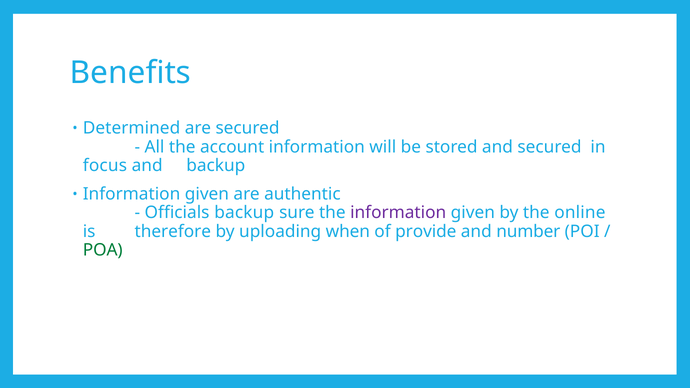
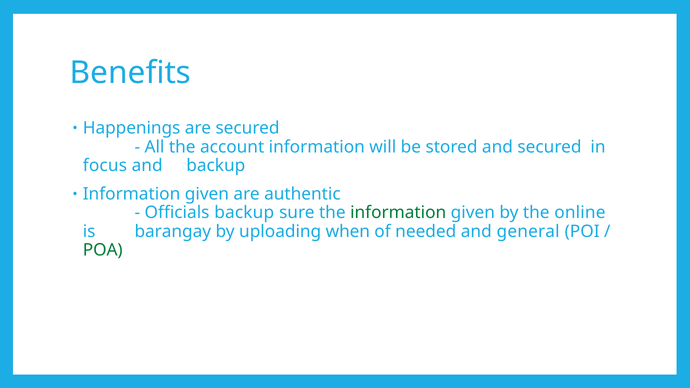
Determined: Determined -> Happenings
information at (398, 213) colour: purple -> green
therefore: therefore -> barangay
provide: provide -> needed
number: number -> general
